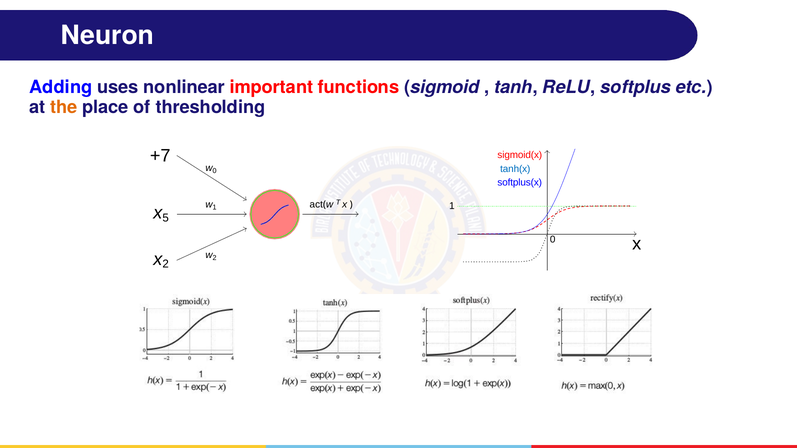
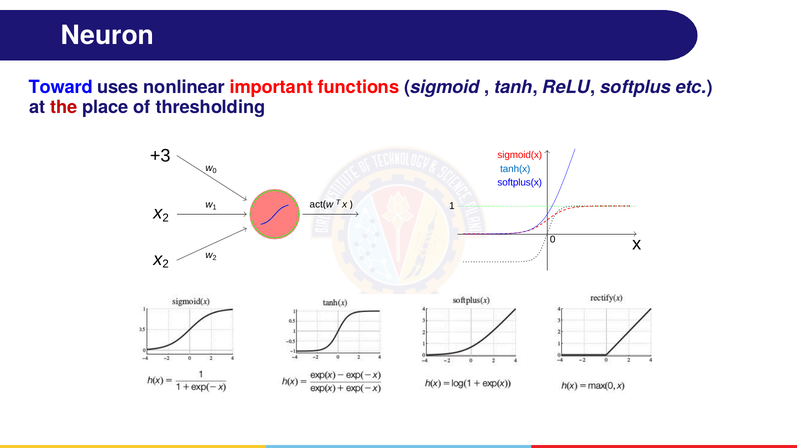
Adding: Adding -> Toward
the colour: orange -> red
+7: +7 -> +3
5 at (166, 218): 5 -> 2
